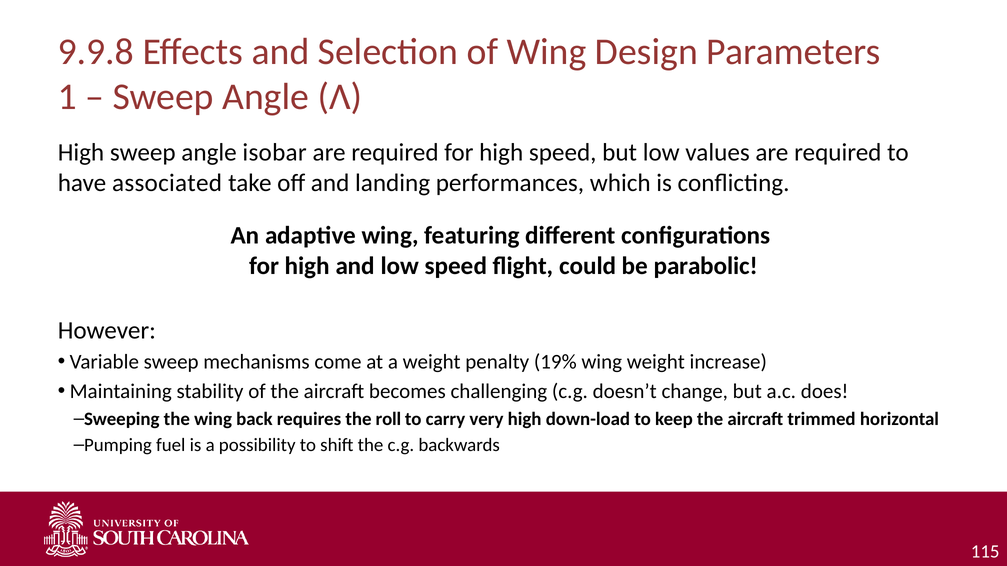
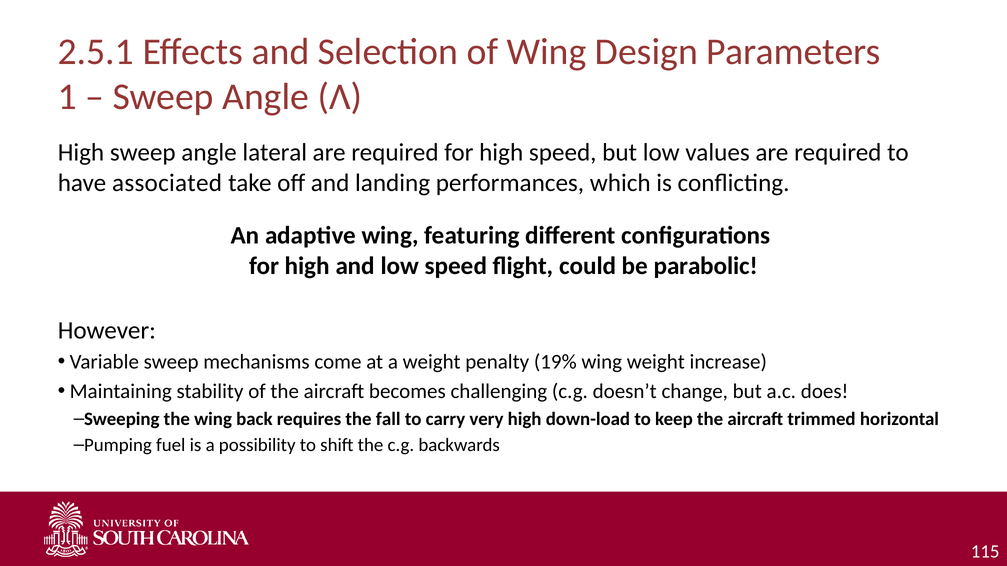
9.9.8: 9.9.8 -> 2.5.1
isobar: isobar -> lateral
roll: roll -> fall
